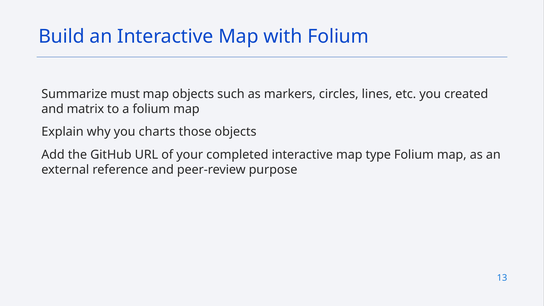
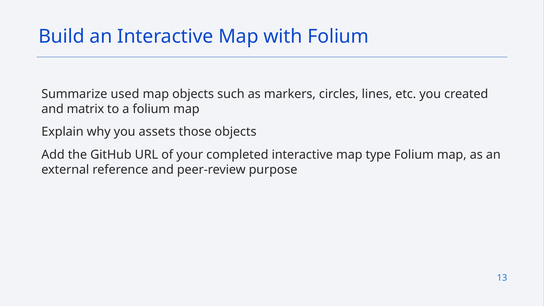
must: must -> used
charts: charts -> assets
